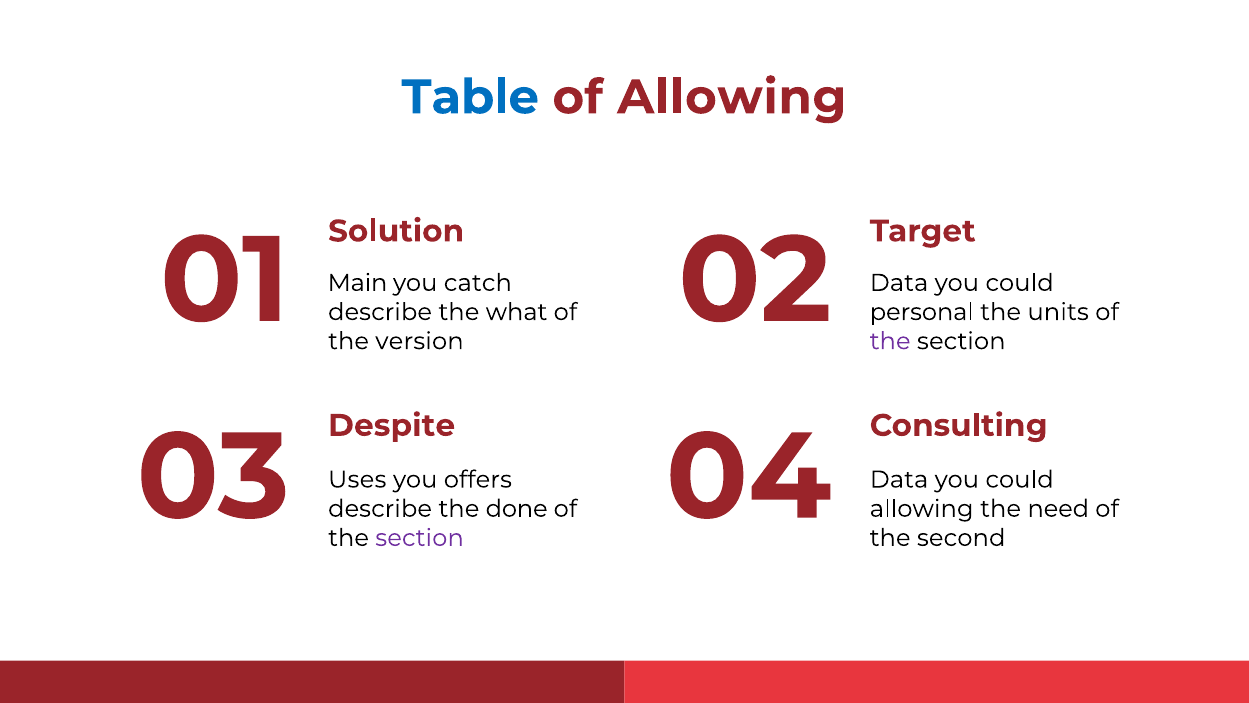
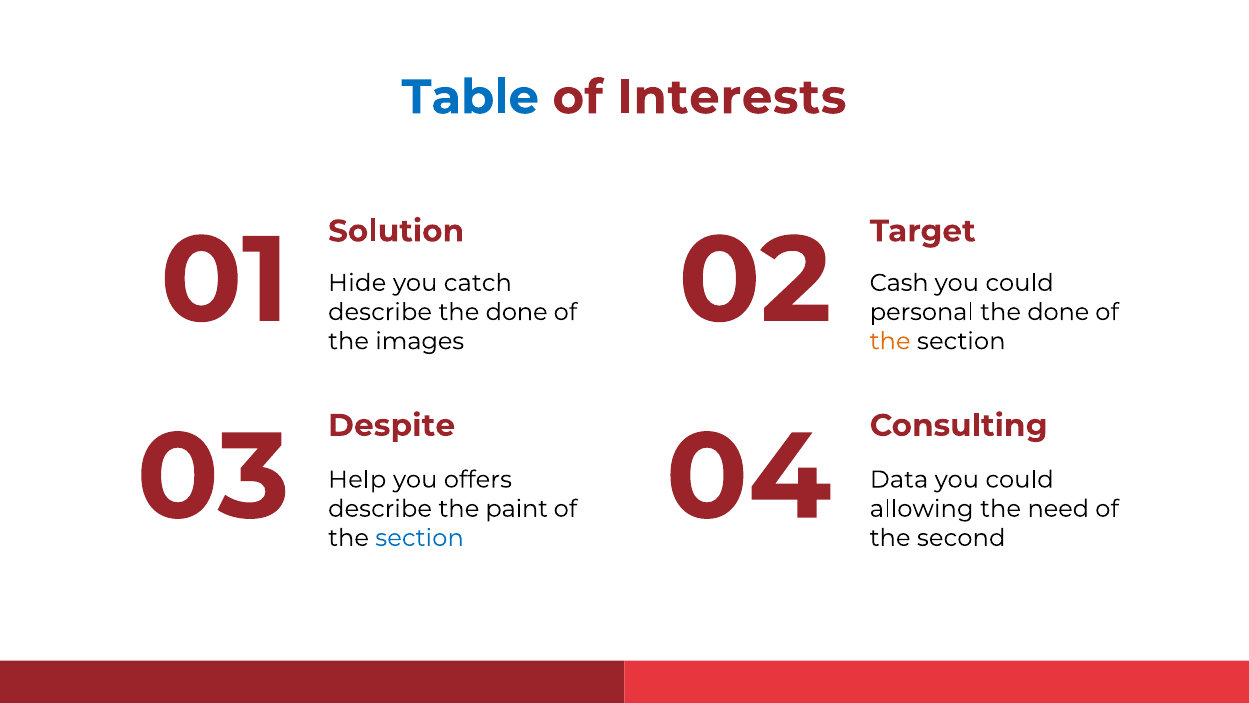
of Allowing: Allowing -> Interests
Main: Main -> Hide
02 Data: Data -> Cash
describe the what: what -> done
units at (1058, 312): units -> done
version: version -> images
the at (890, 341) colour: purple -> orange
Uses: Uses -> Help
done: done -> paint
section at (420, 538) colour: purple -> blue
